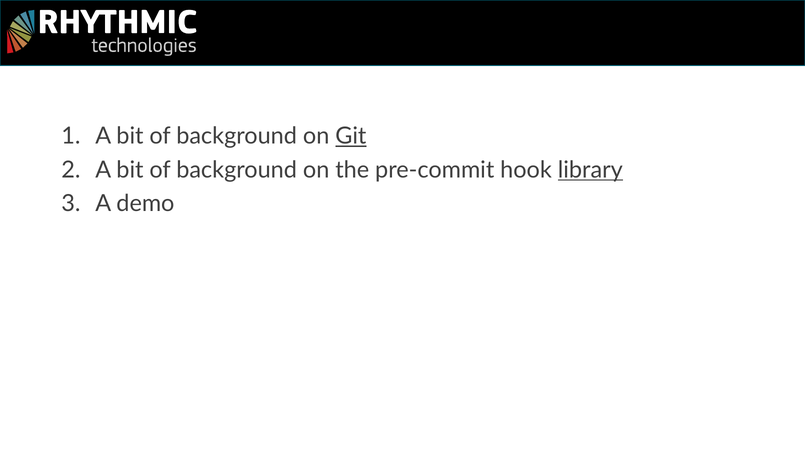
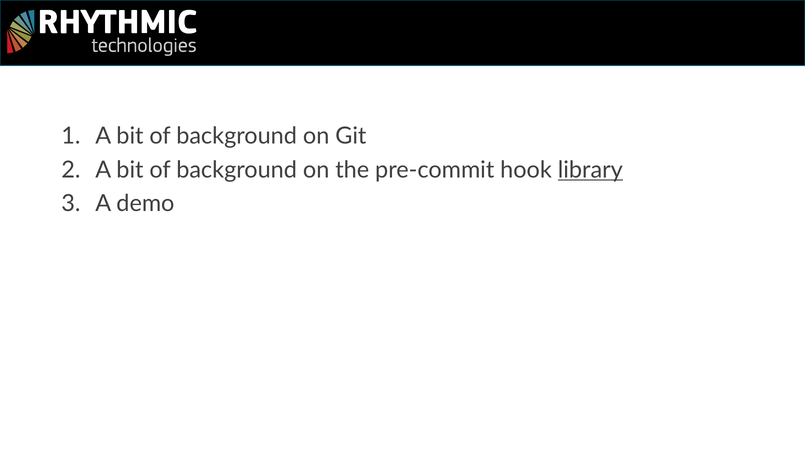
Git underline: present -> none
